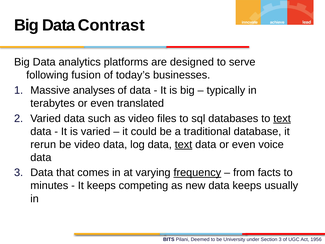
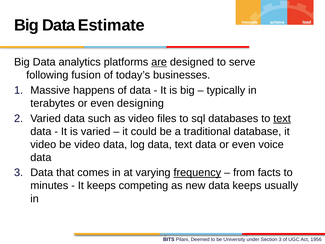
Contrast: Contrast -> Estimate
are underline: none -> present
analyses: analyses -> happens
translated: translated -> designing
rerun at (43, 144): rerun -> video
text at (184, 144) underline: present -> none
